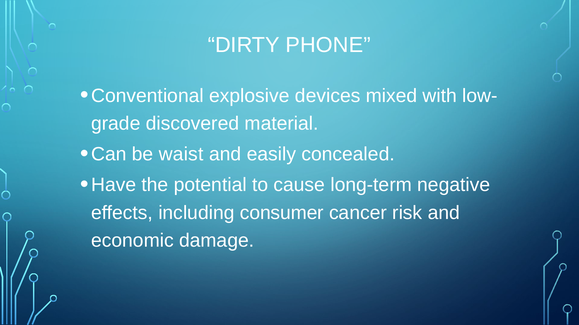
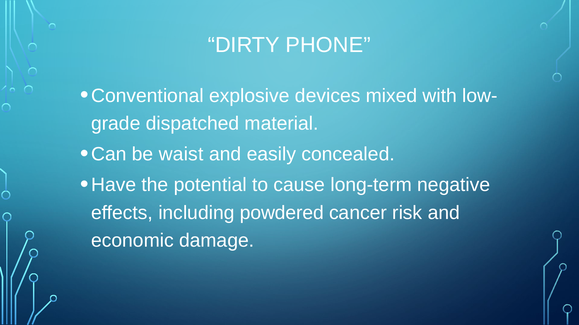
discovered: discovered -> dispatched
consumer: consumer -> powdered
